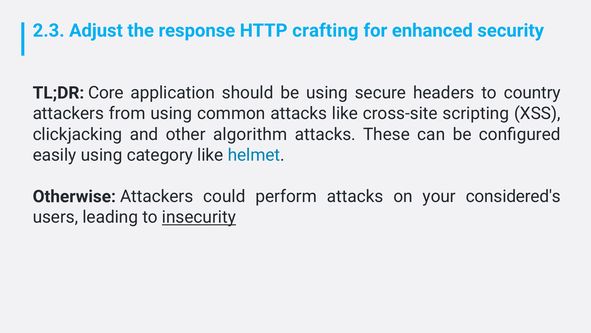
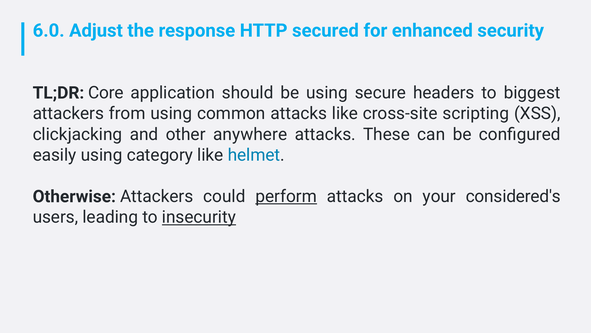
2.3: 2.3 -> 6.0
crafting: crafting -> secured
country: country -> biggest
algorithm: algorithm -> anywhere
perform underline: none -> present
